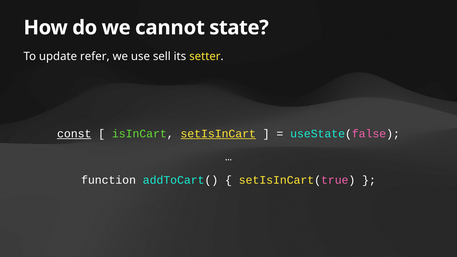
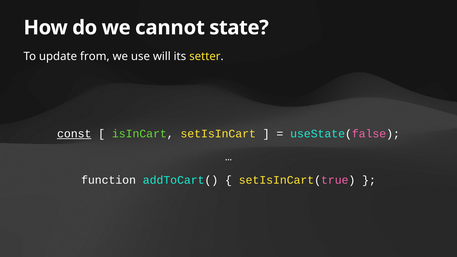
refer: refer -> from
sell: sell -> will
setIsInCart underline: present -> none
